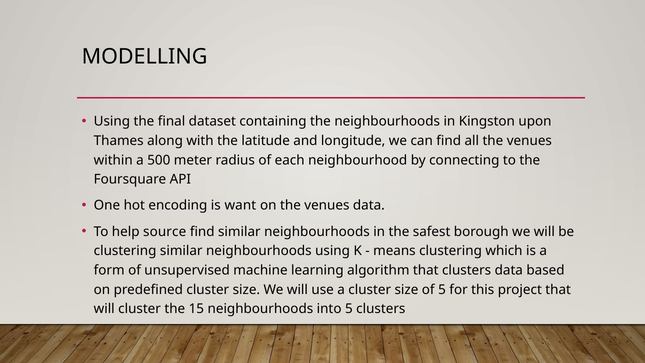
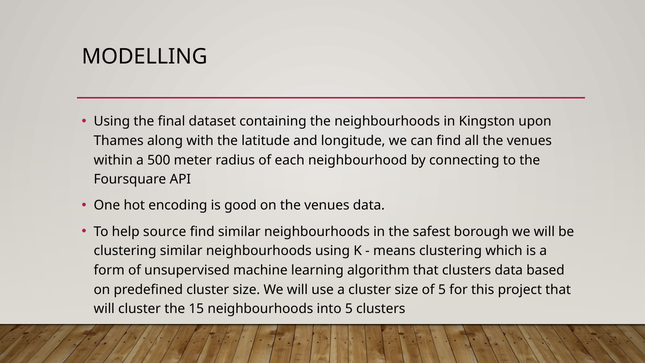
want: want -> good
